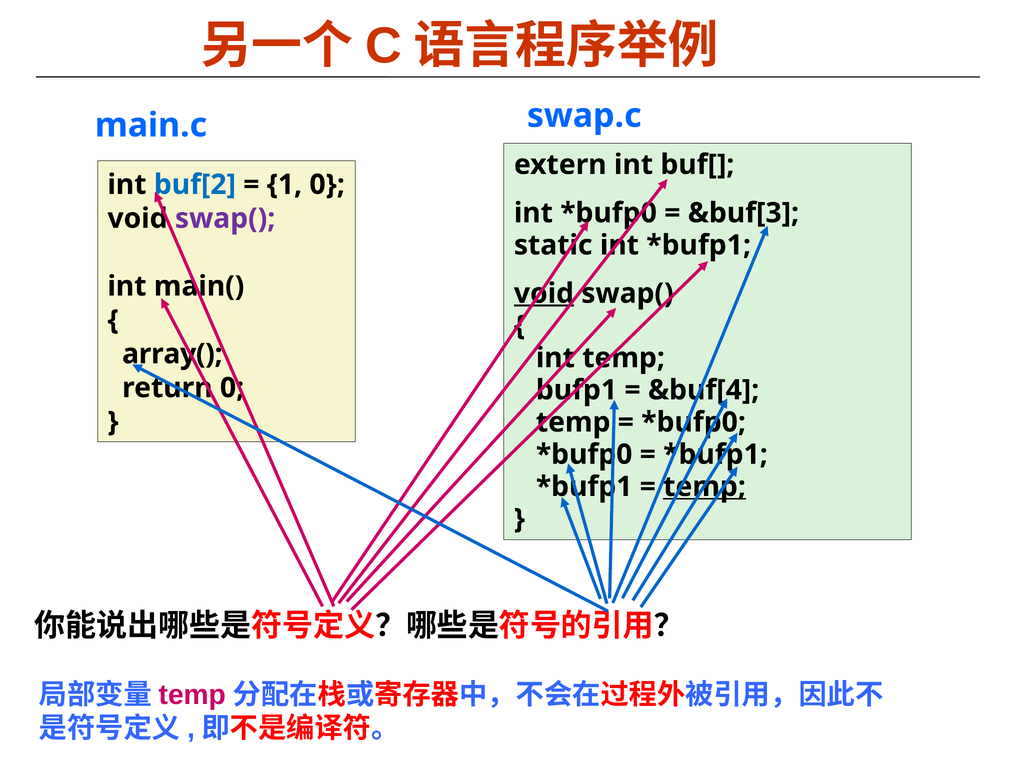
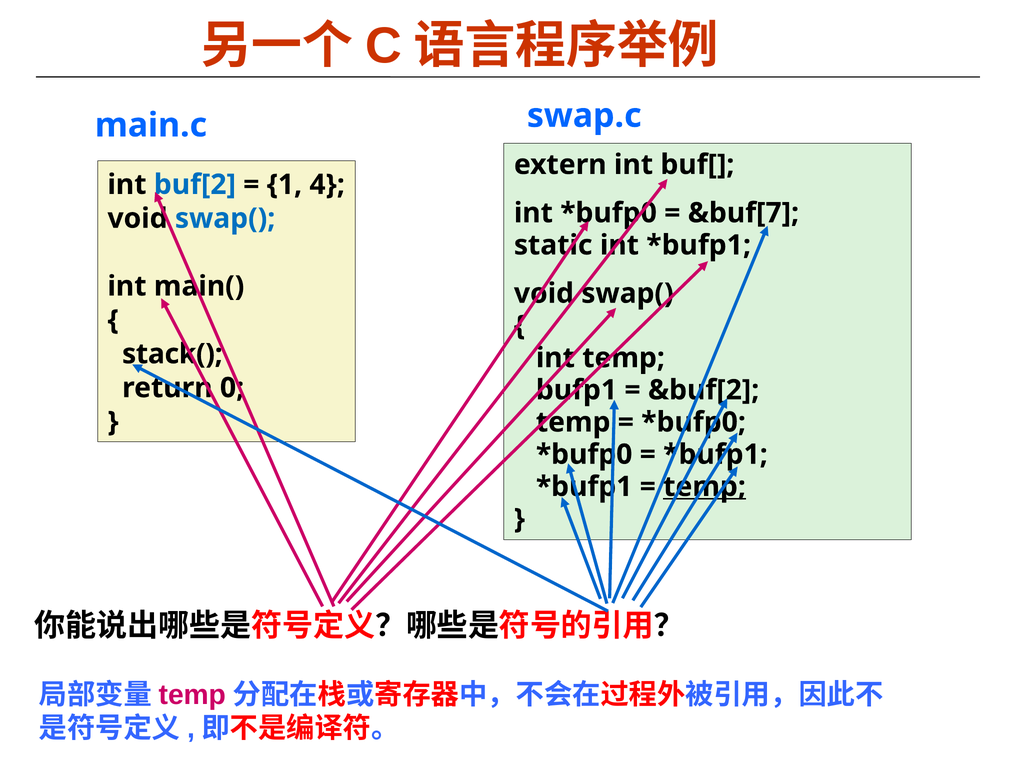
1 0: 0 -> 4
&buf[3: &buf[3 -> &buf[7
swap( at (225, 218) colour: purple -> blue
void at (544, 293) underline: present -> none
array(: array( -> stack(
&buf[4: &buf[4 -> &buf[2
